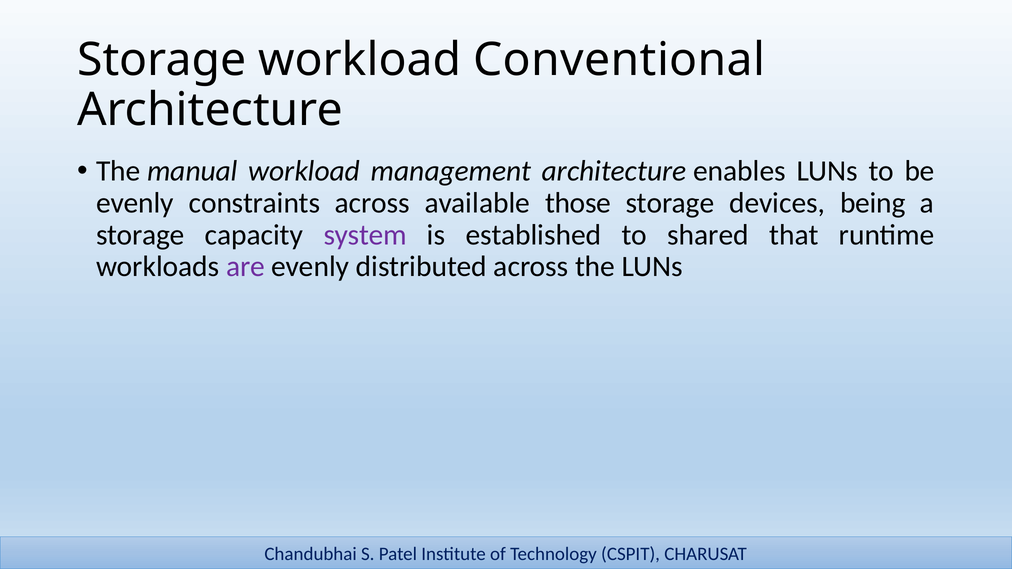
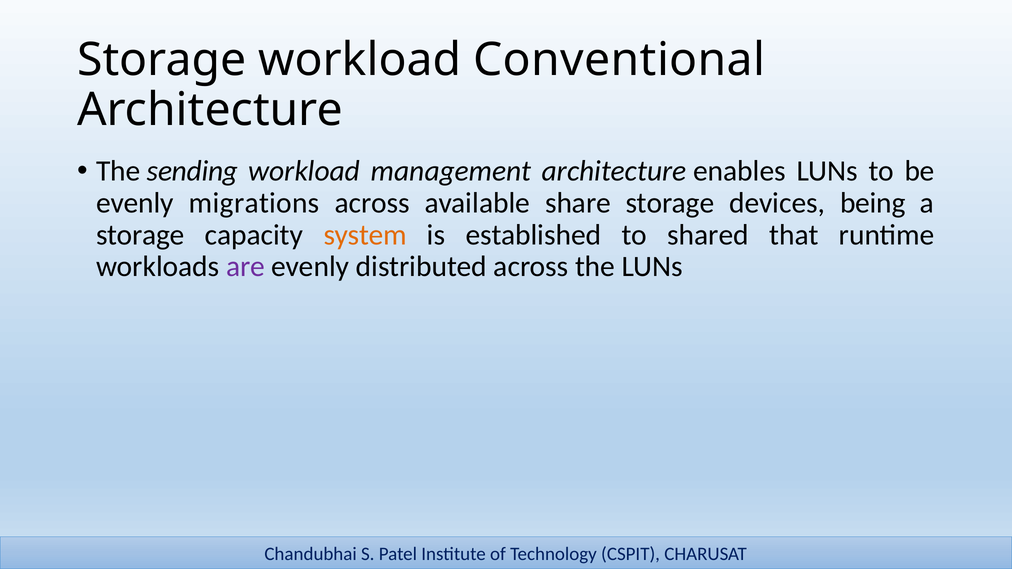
manual: manual -> sending
constraints: constraints -> migrations
those: those -> share
system colour: purple -> orange
